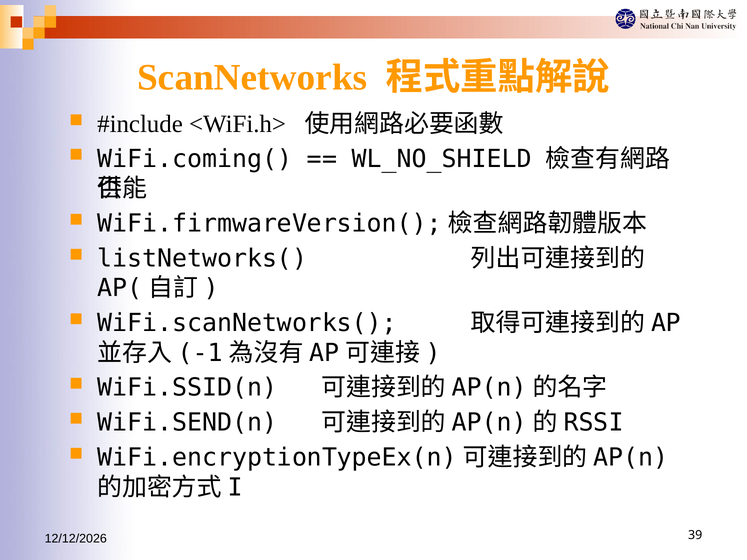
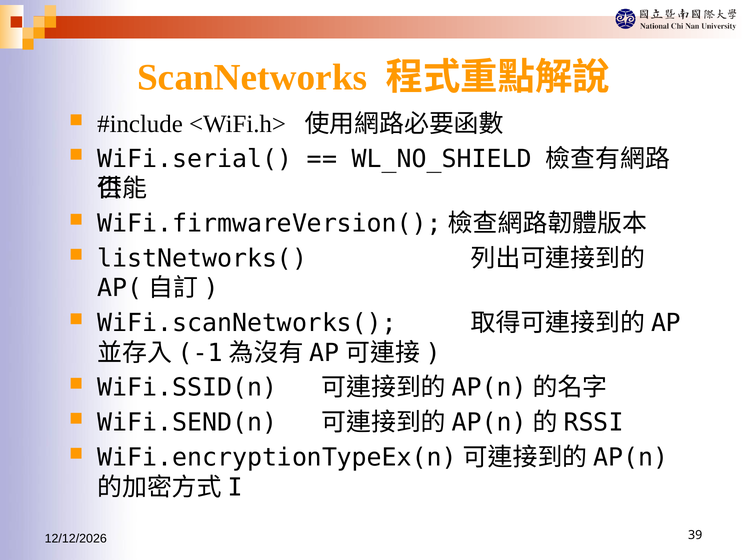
WiFi.coming(: WiFi.coming( -> WiFi.serial(
